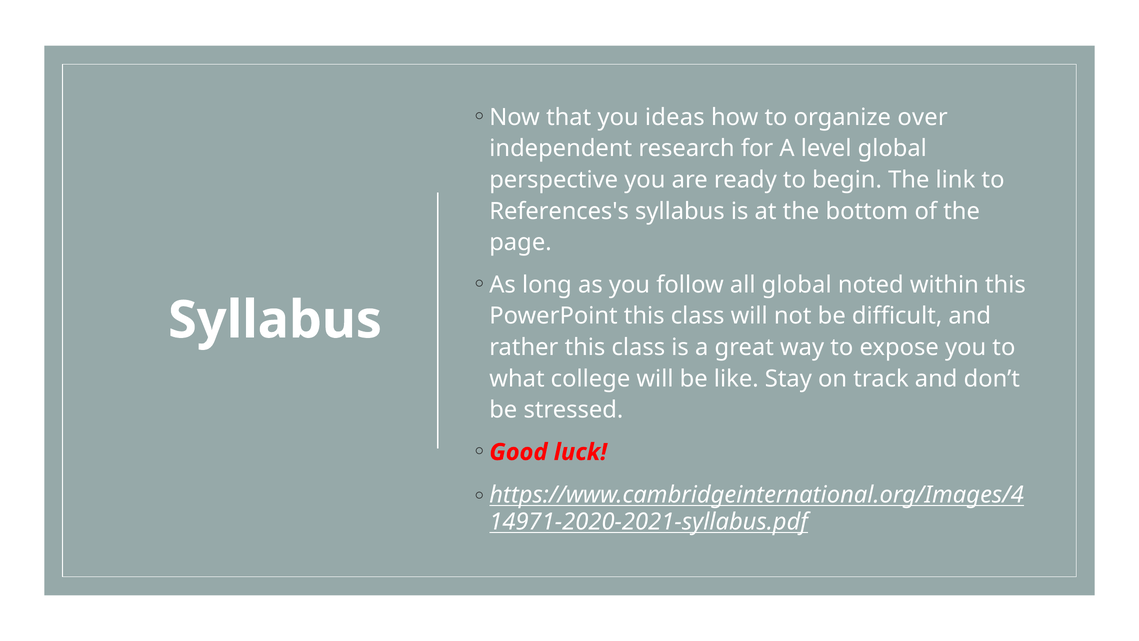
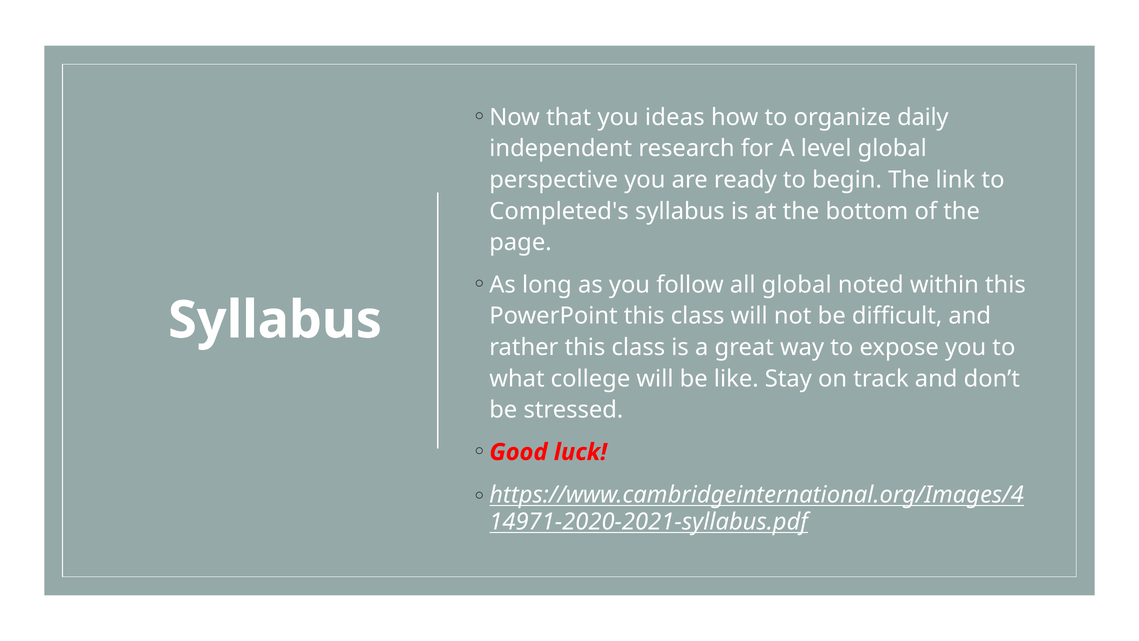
over: over -> daily
References's: References's -> Completed's
